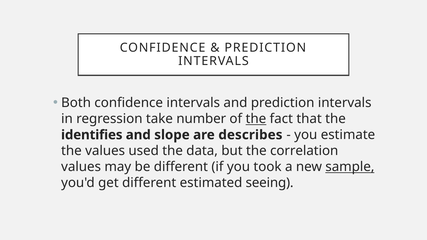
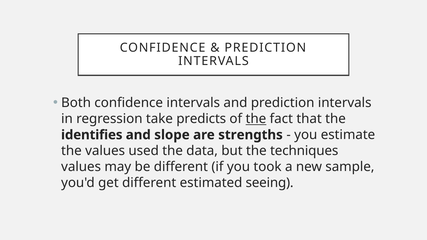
number: number -> predicts
describes: describes -> strengths
correlation: correlation -> techniques
sample underline: present -> none
